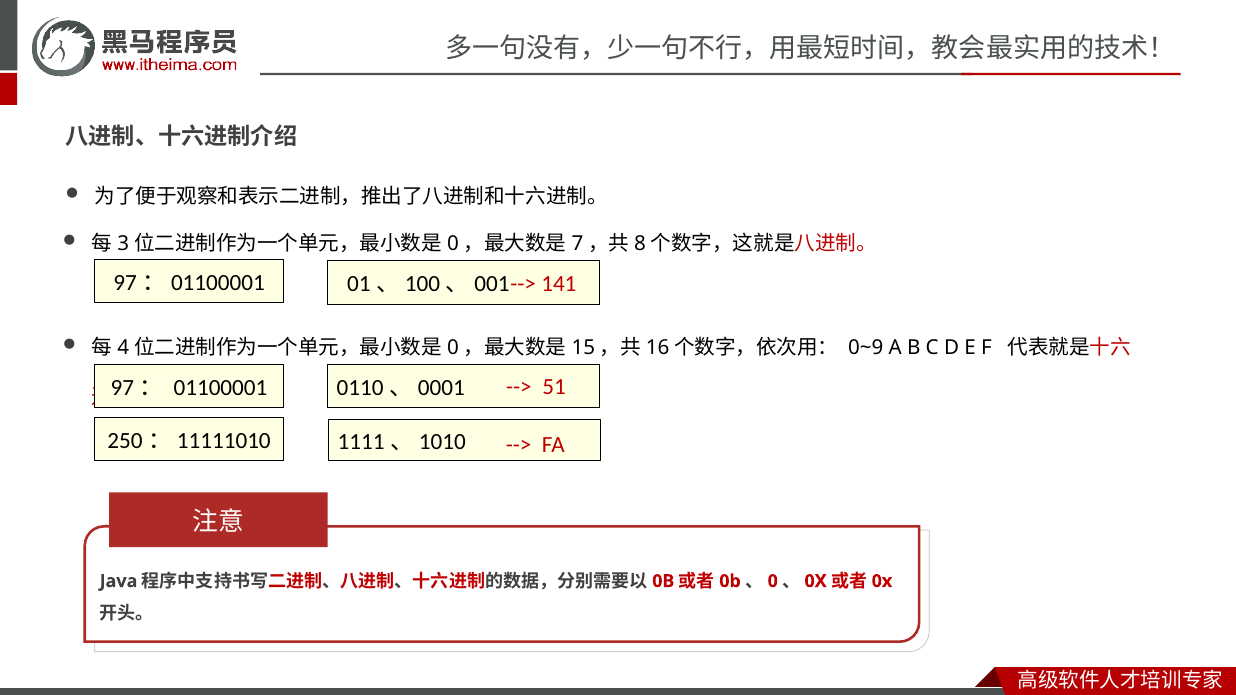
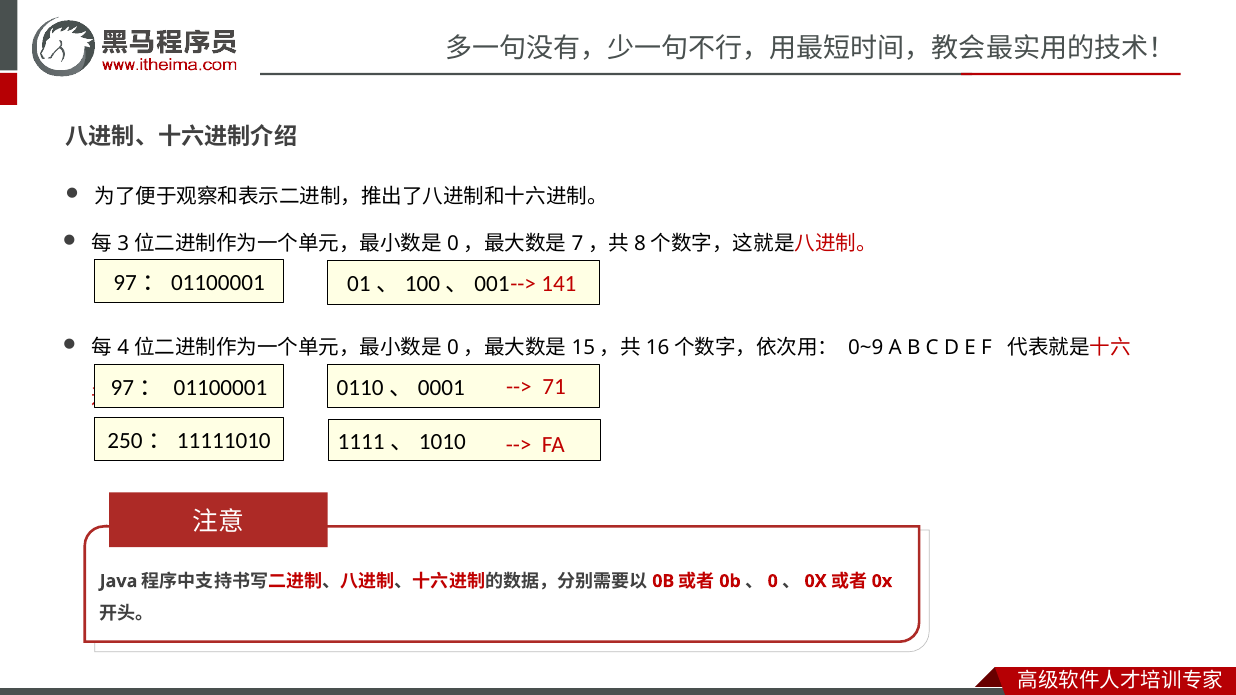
51: 51 -> 71
